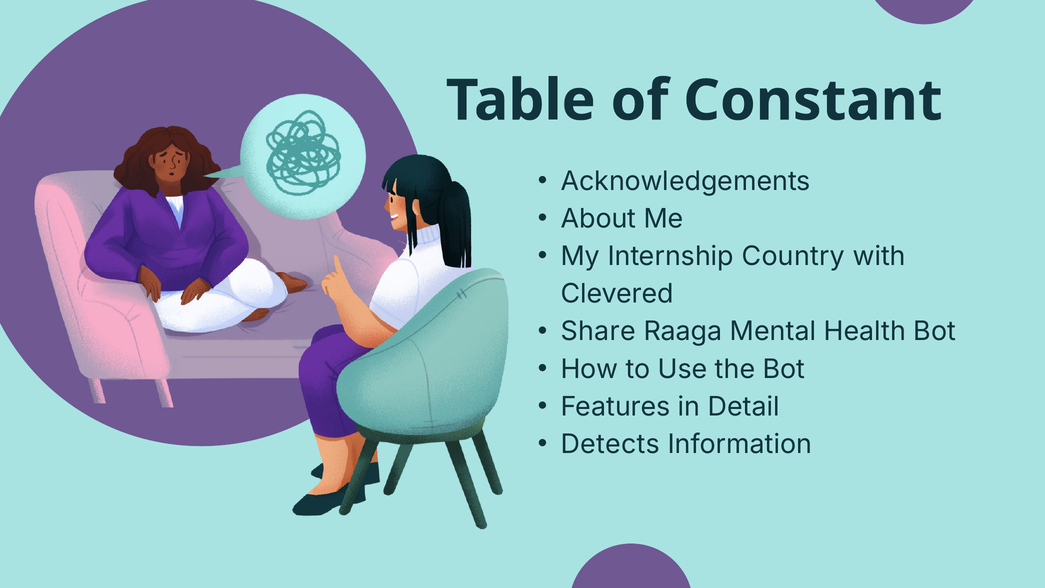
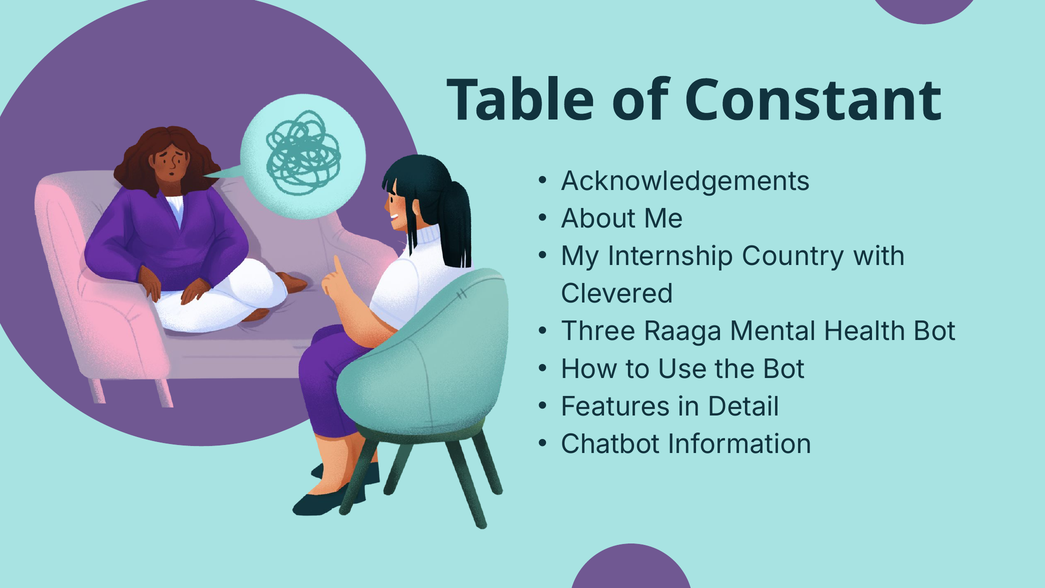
Share: Share -> Three
Detects: Detects -> Chatbot
